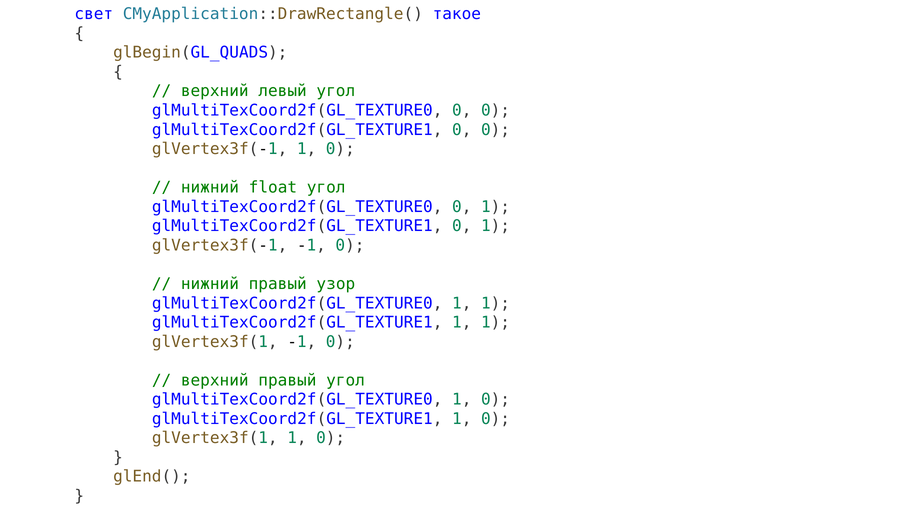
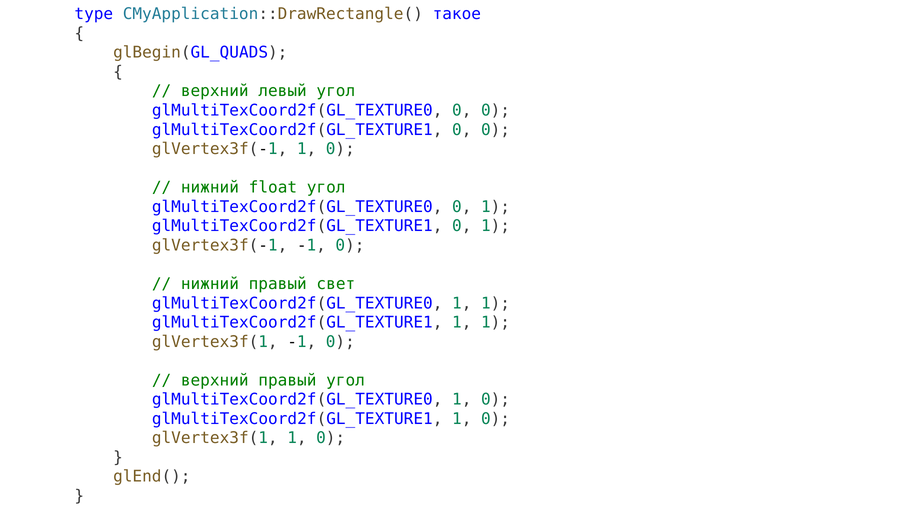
свет: свет -> type
узор: узор -> свет
